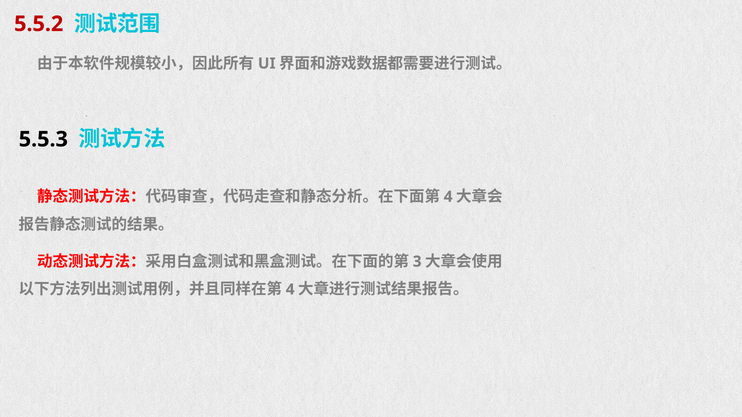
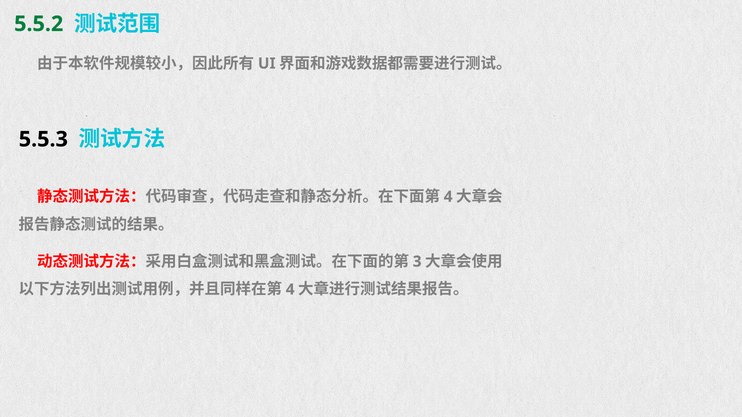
5.5.2 colour: red -> green
